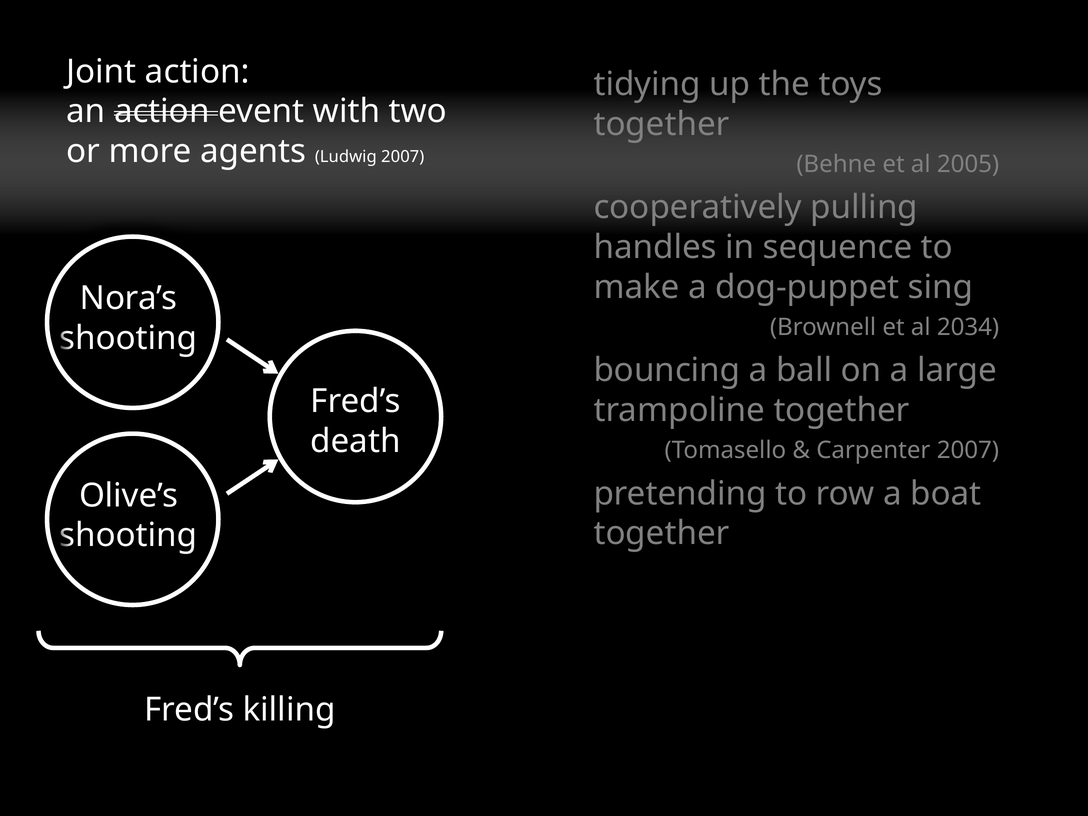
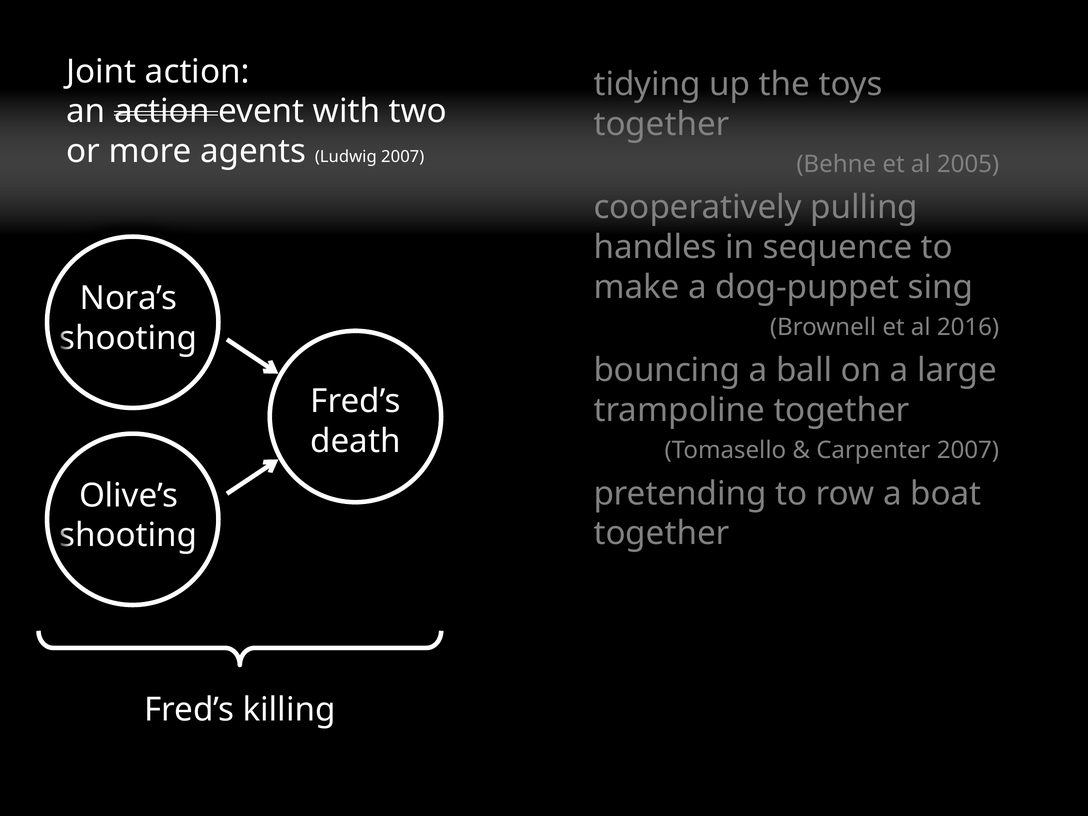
2034: 2034 -> 2016
